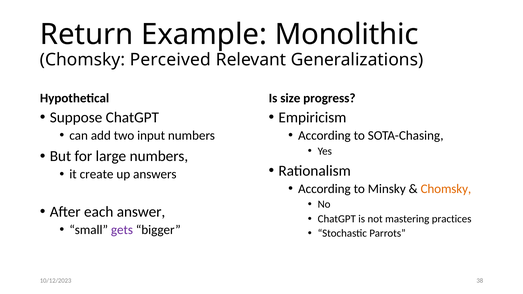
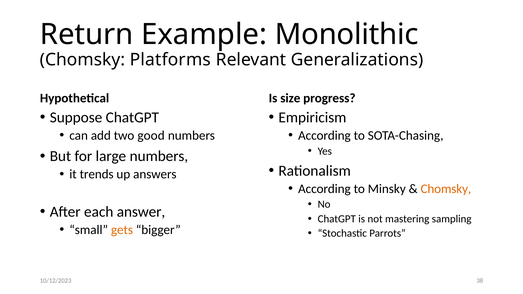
Perceived: Perceived -> Platforms
input: input -> good
create: create -> trends
practices: practices -> sampling
gets colour: purple -> orange
